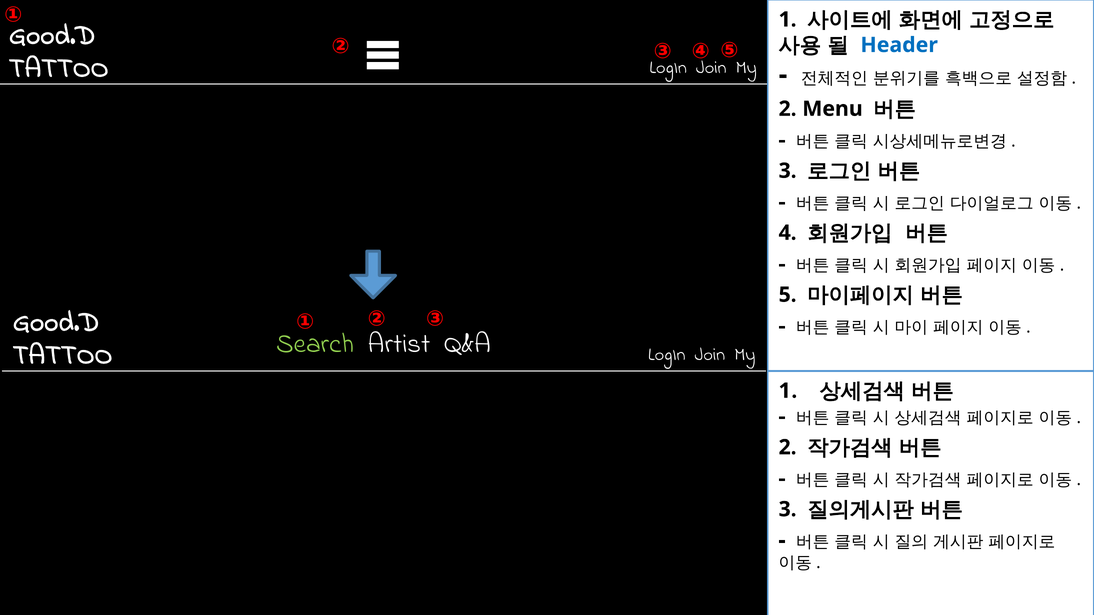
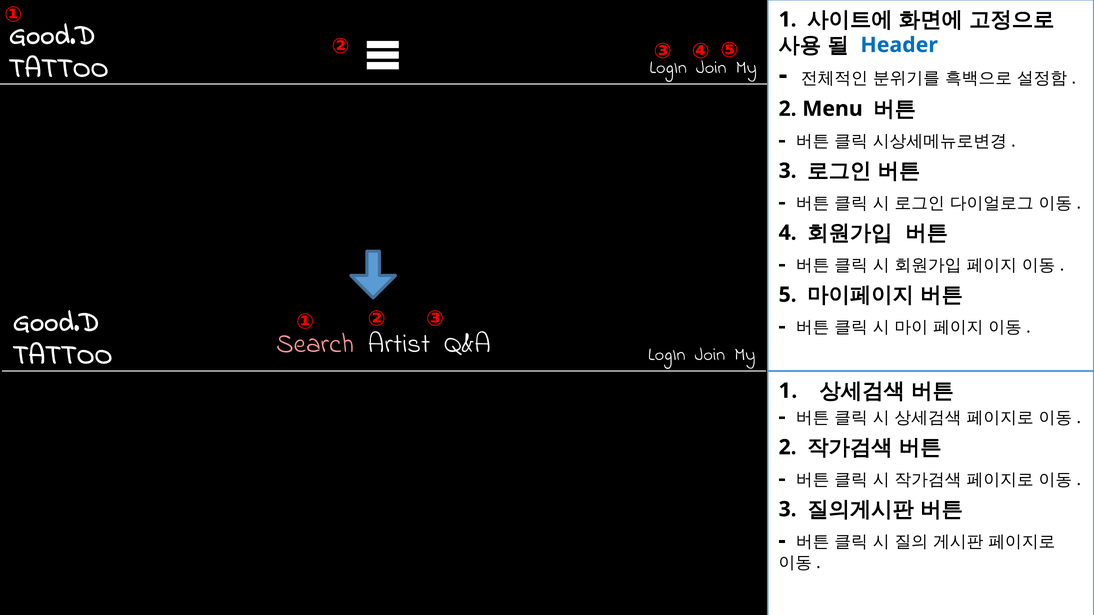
Search colour: light green -> pink
